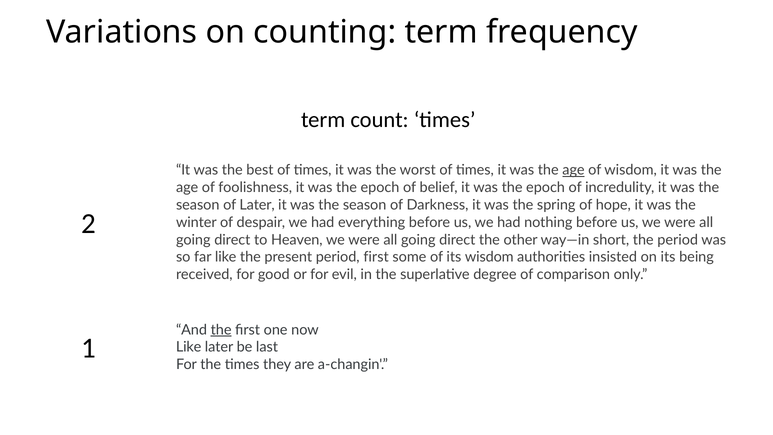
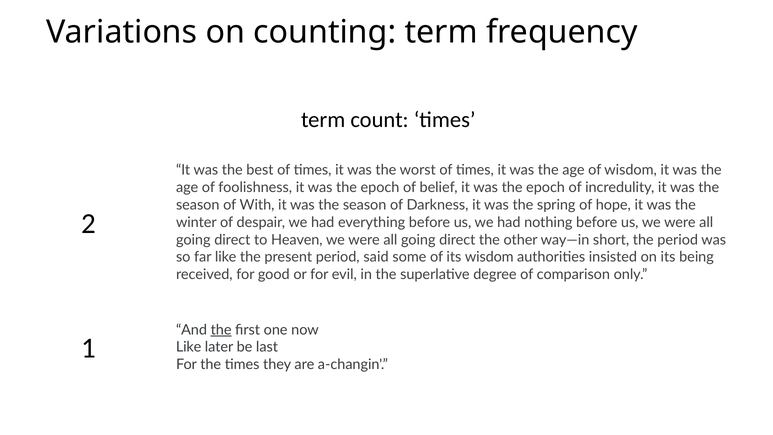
age at (573, 170) underline: present -> none
of Later: Later -> With
period first: first -> said
